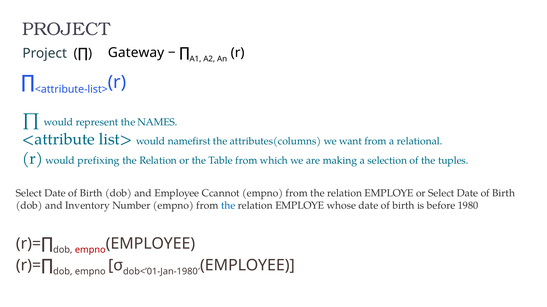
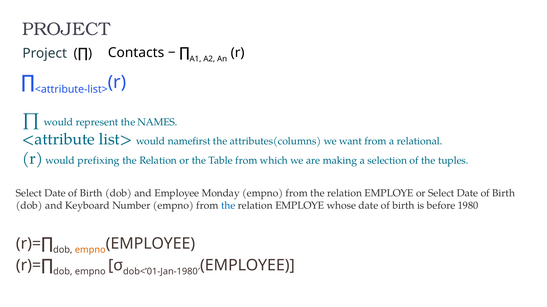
Gateway: Gateway -> Contacts
Ccannot: Ccannot -> Monday
Inventory: Inventory -> Keyboard
empno at (90, 250) colour: red -> orange
